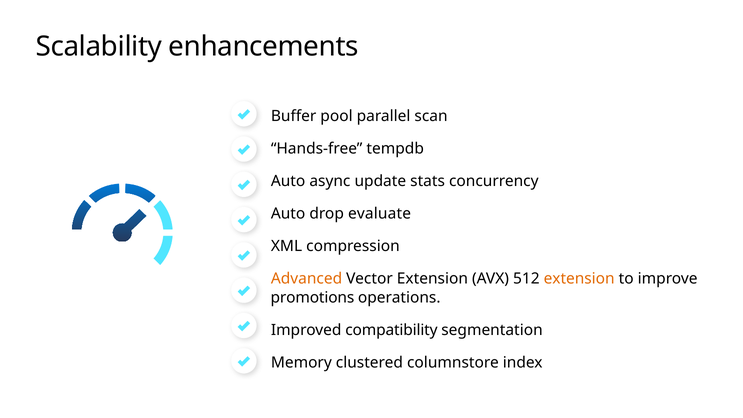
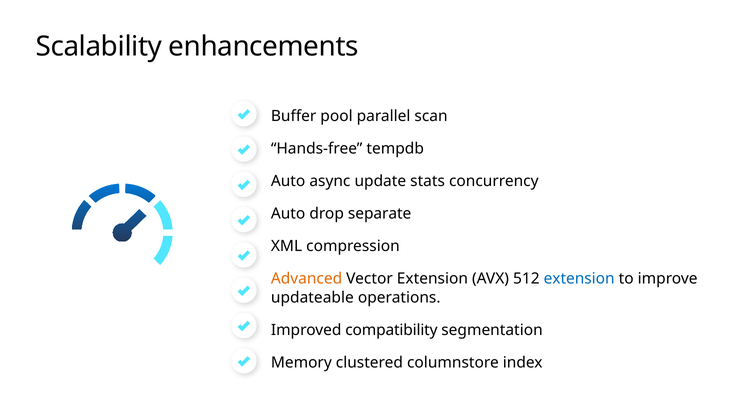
evaluate: evaluate -> separate
extension at (579, 279) colour: orange -> blue
promotions: promotions -> updateable
